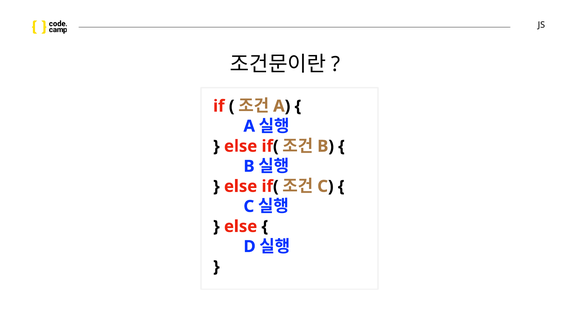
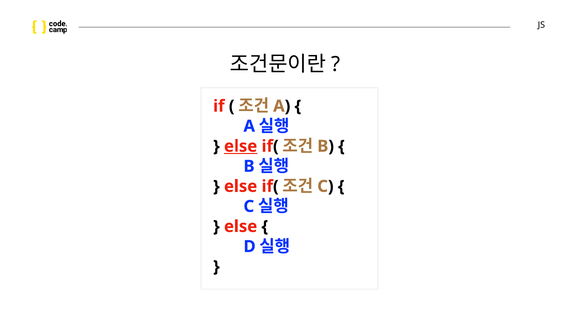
else at (241, 146) underline: none -> present
